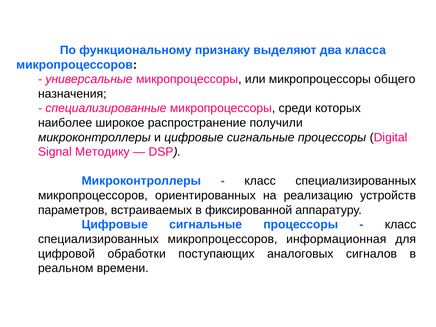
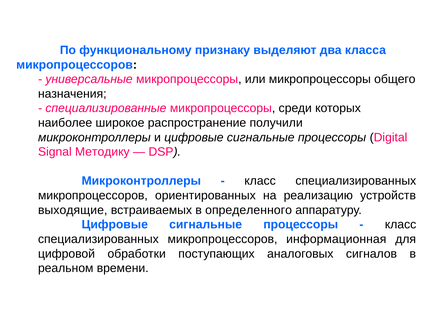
параметров: параметров -> выходящие
фиксированной: фиксированной -> определенного
